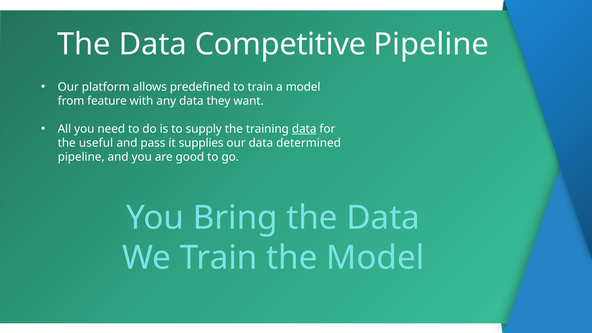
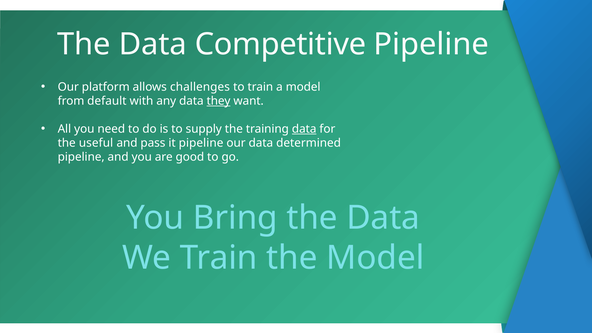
predefined: predefined -> challenges
feature: feature -> default
they underline: none -> present
it supplies: supplies -> pipeline
